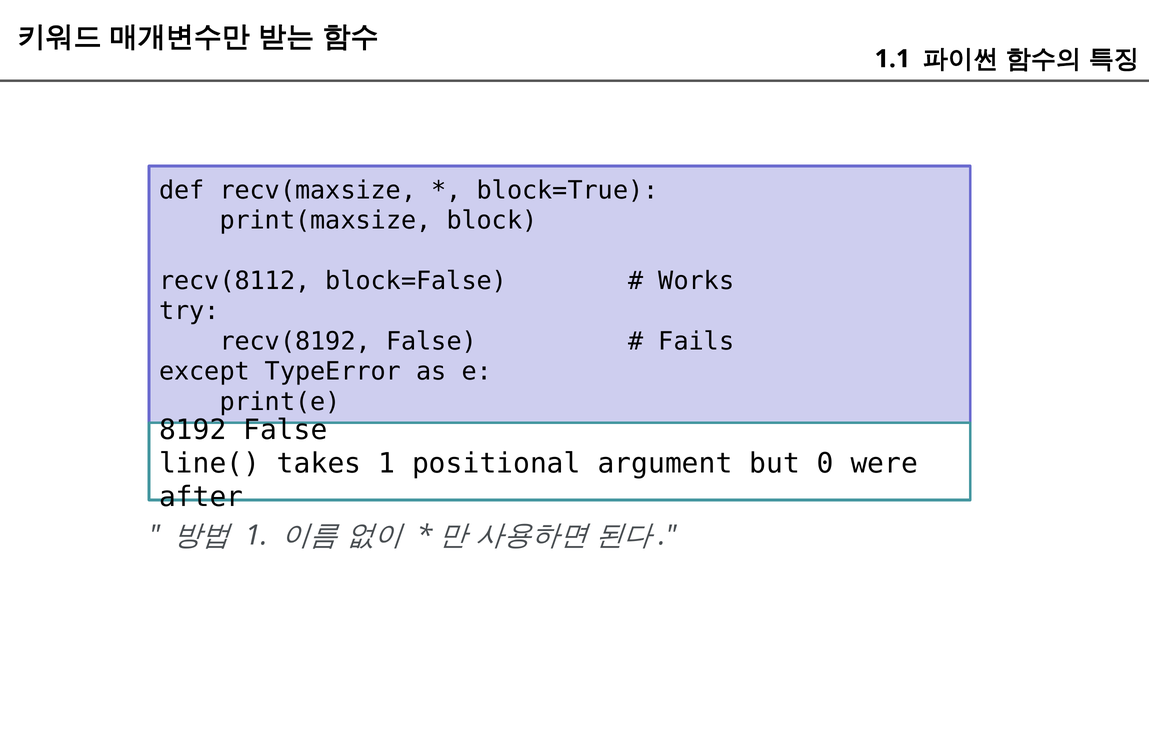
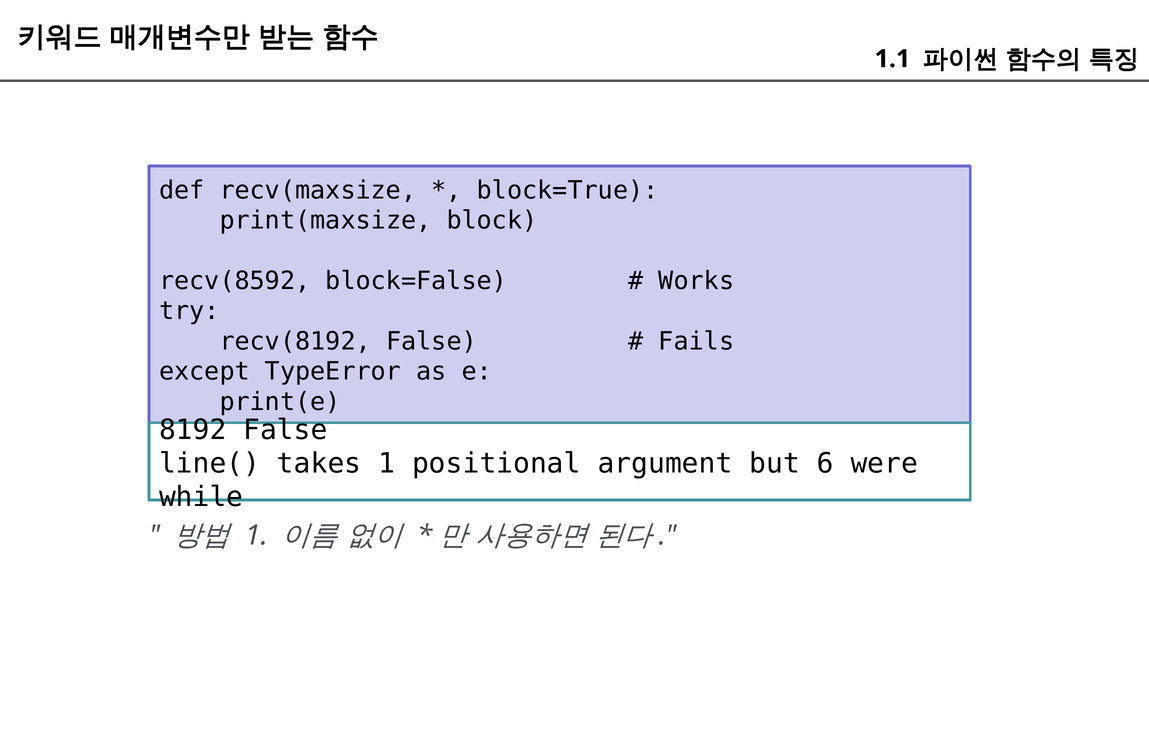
recv(8112: recv(8112 -> recv(8592
0: 0 -> 6
after: after -> while
